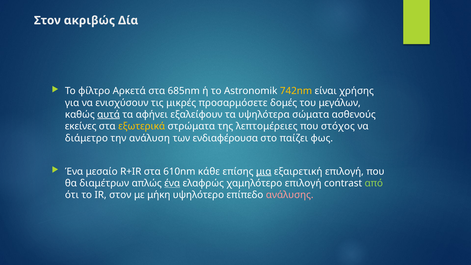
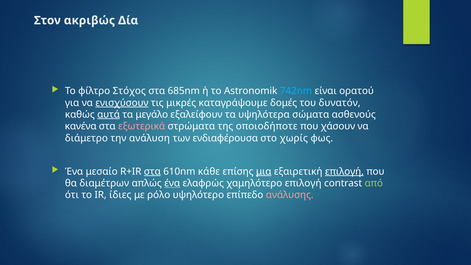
Αρκετά: Αρκετά -> Στόχος
742nm colour: yellow -> light blue
χρήσης: χρήσης -> ορατού
ενισχύσουν underline: none -> present
προσαρμόσετε: προσαρμόσετε -> καταγράψουμε
μεγάλων: μεγάλων -> δυνατόν
αφήνει: αφήνει -> μεγάλο
εκείνες: εκείνες -> κανένα
εξωτερικά colour: yellow -> pink
λεπτομέρειες: λεπτομέρειες -> οποιοδήποτε
στόχος: στόχος -> χάσουν
παίζει: παίζει -> χωρίς
στα at (152, 171) underline: none -> present
επιλογή at (344, 171) underline: none -> present
IR στον: στον -> ίδιες
μήκη: μήκη -> ρόλο
